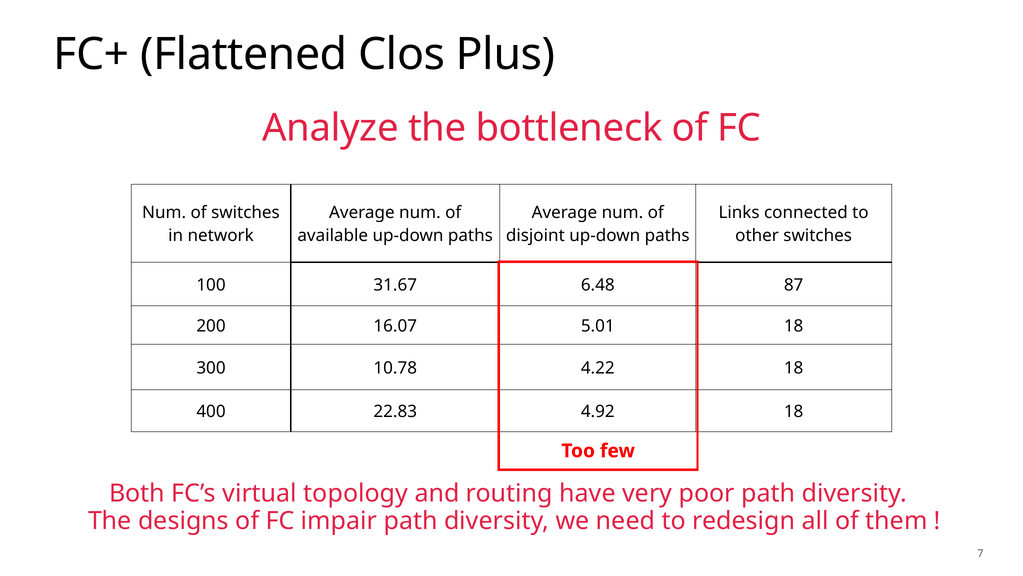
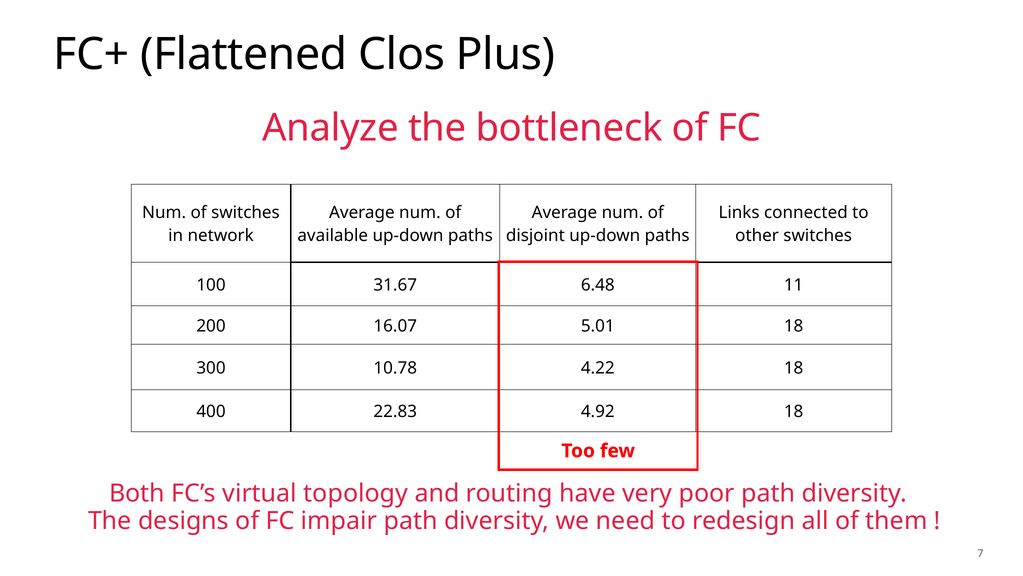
87: 87 -> 11
